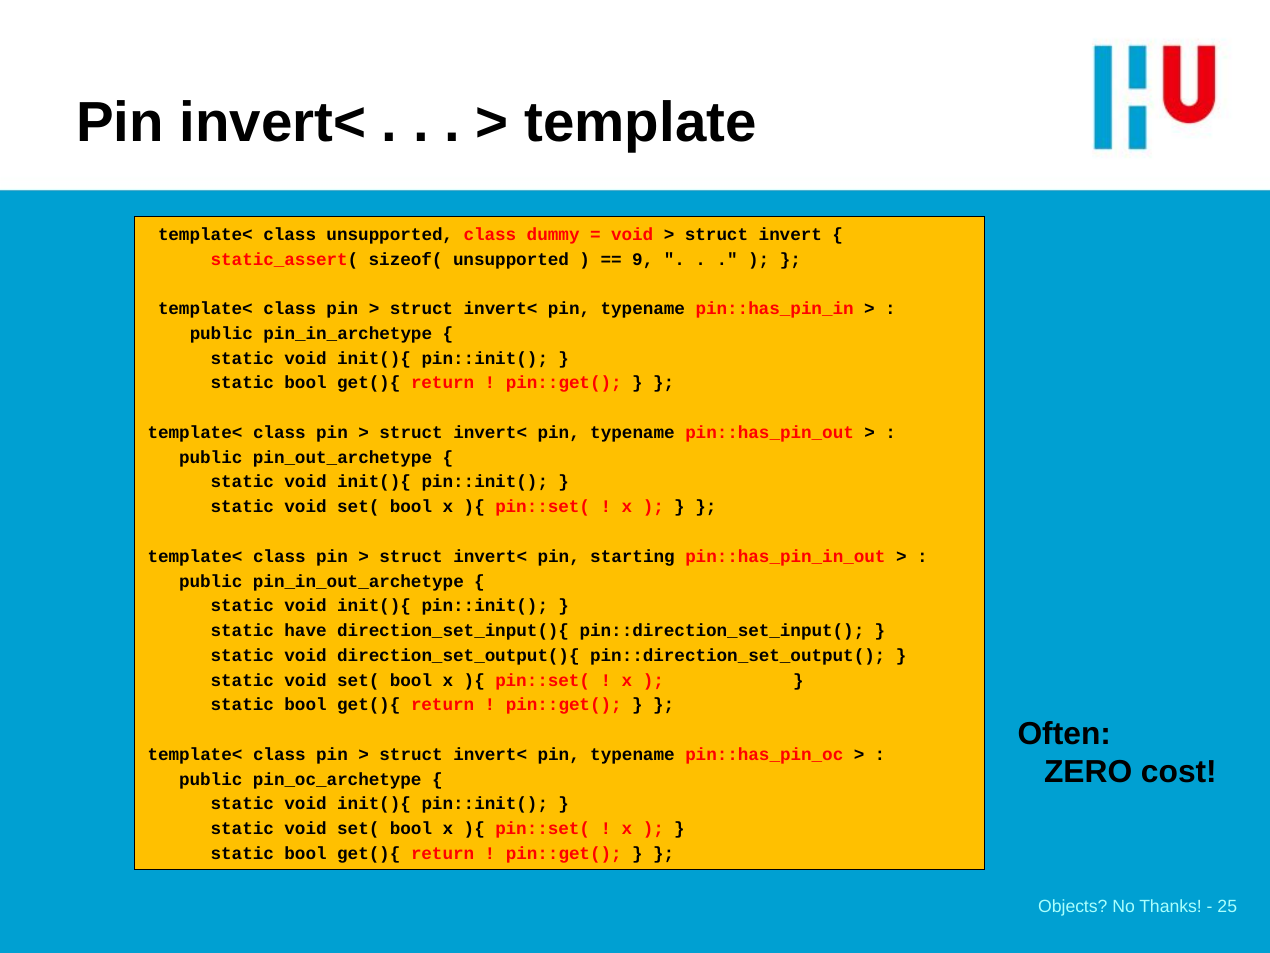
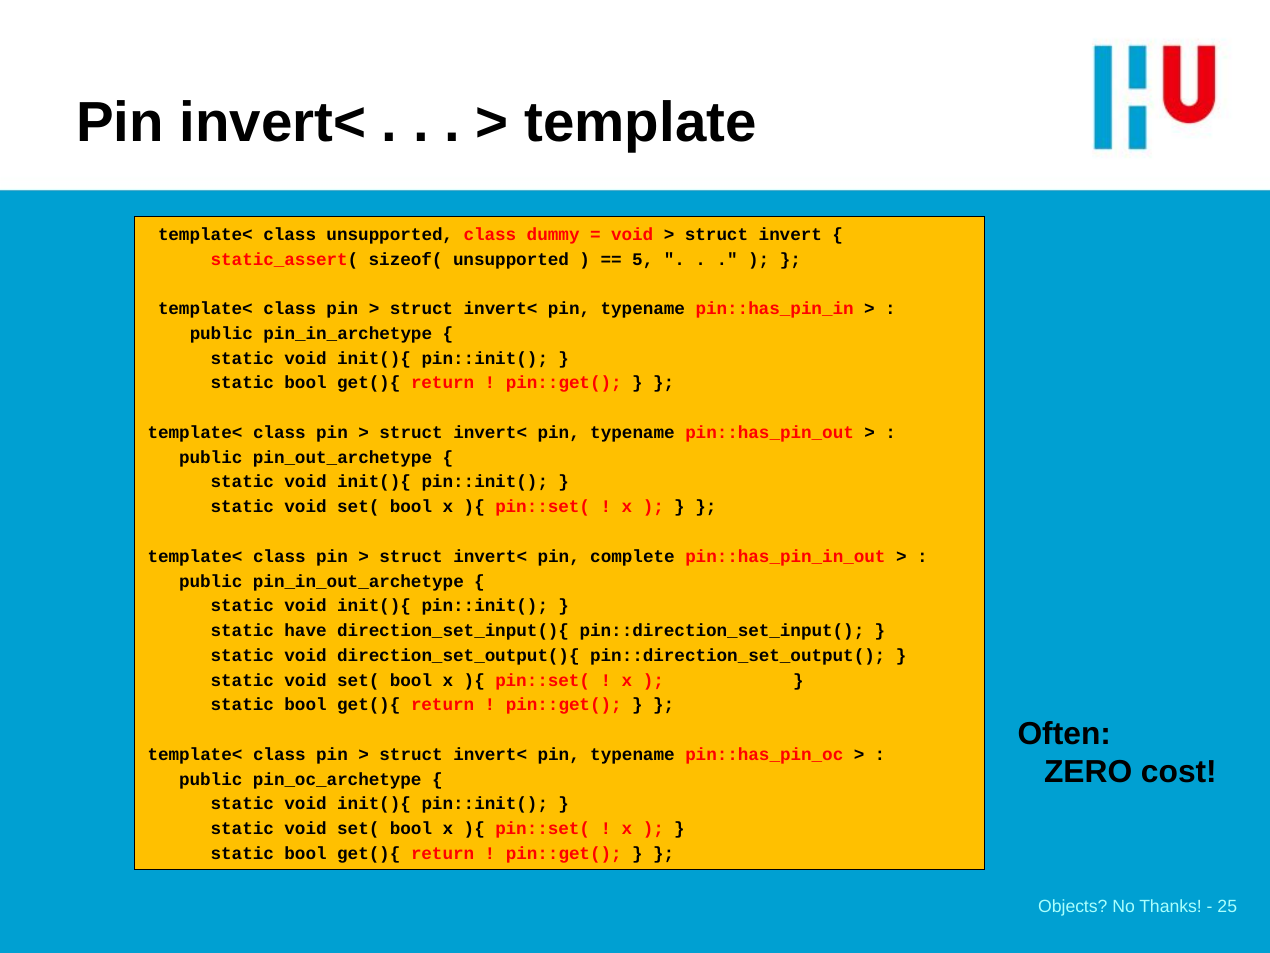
9: 9 -> 5
starting: starting -> complete
